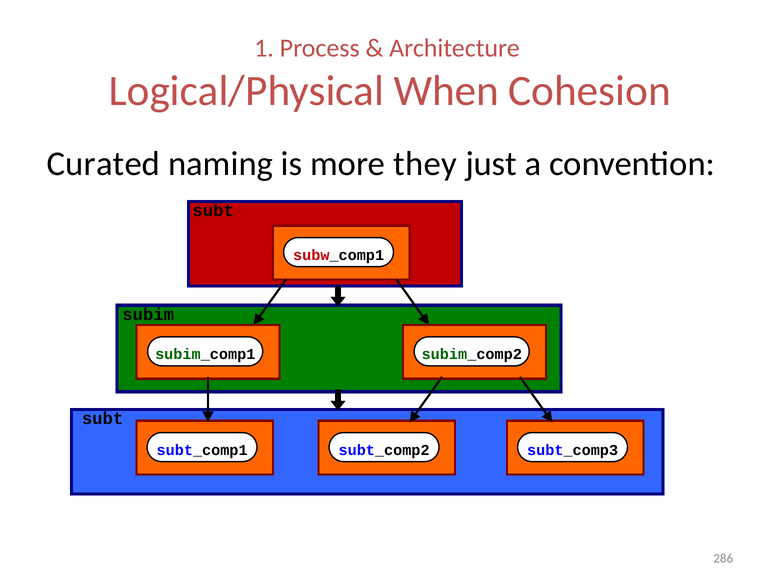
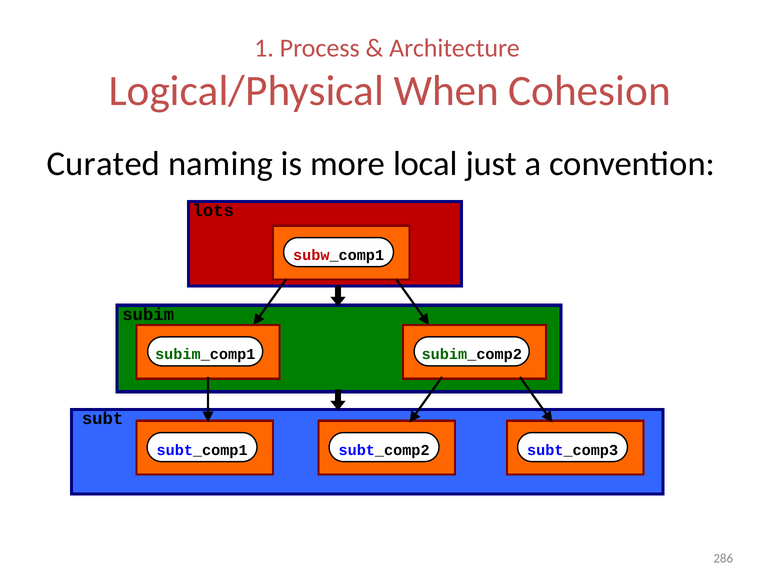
they: they -> local
subt at (213, 211): subt -> lots
